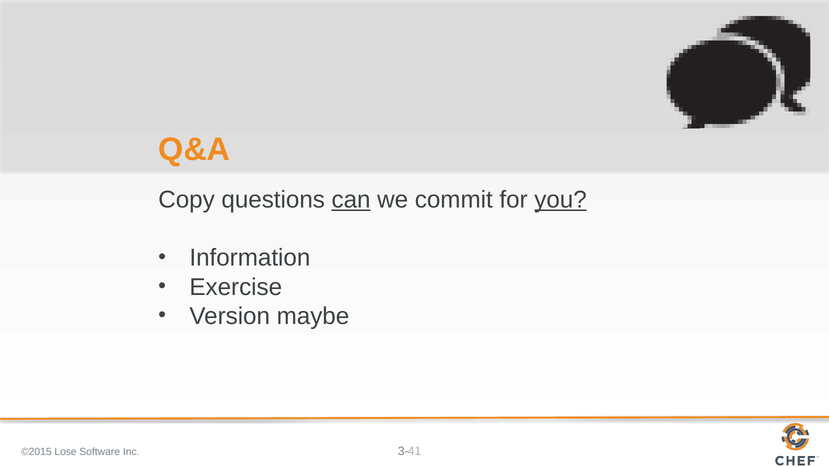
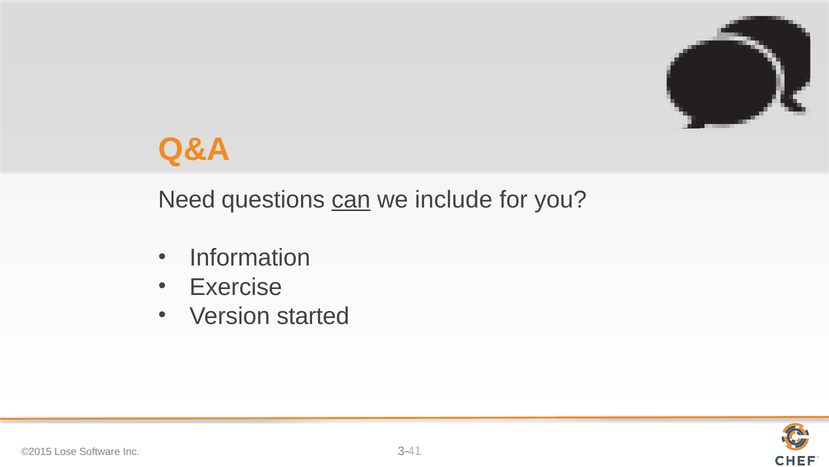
Copy: Copy -> Need
commit: commit -> include
you underline: present -> none
maybe: maybe -> started
